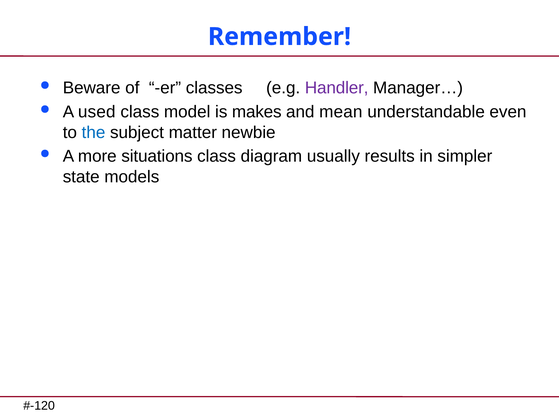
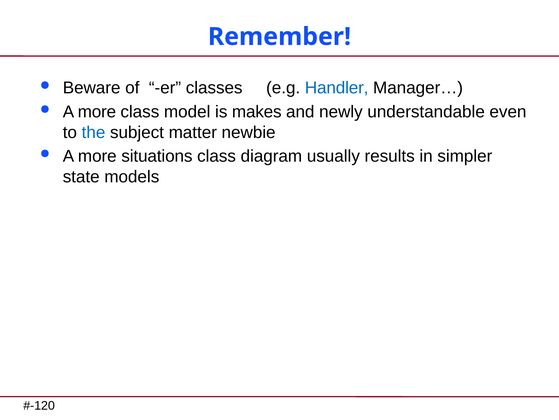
Handler colour: purple -> blue
used at (97, 112): used -> more
mean: mean -> newly
